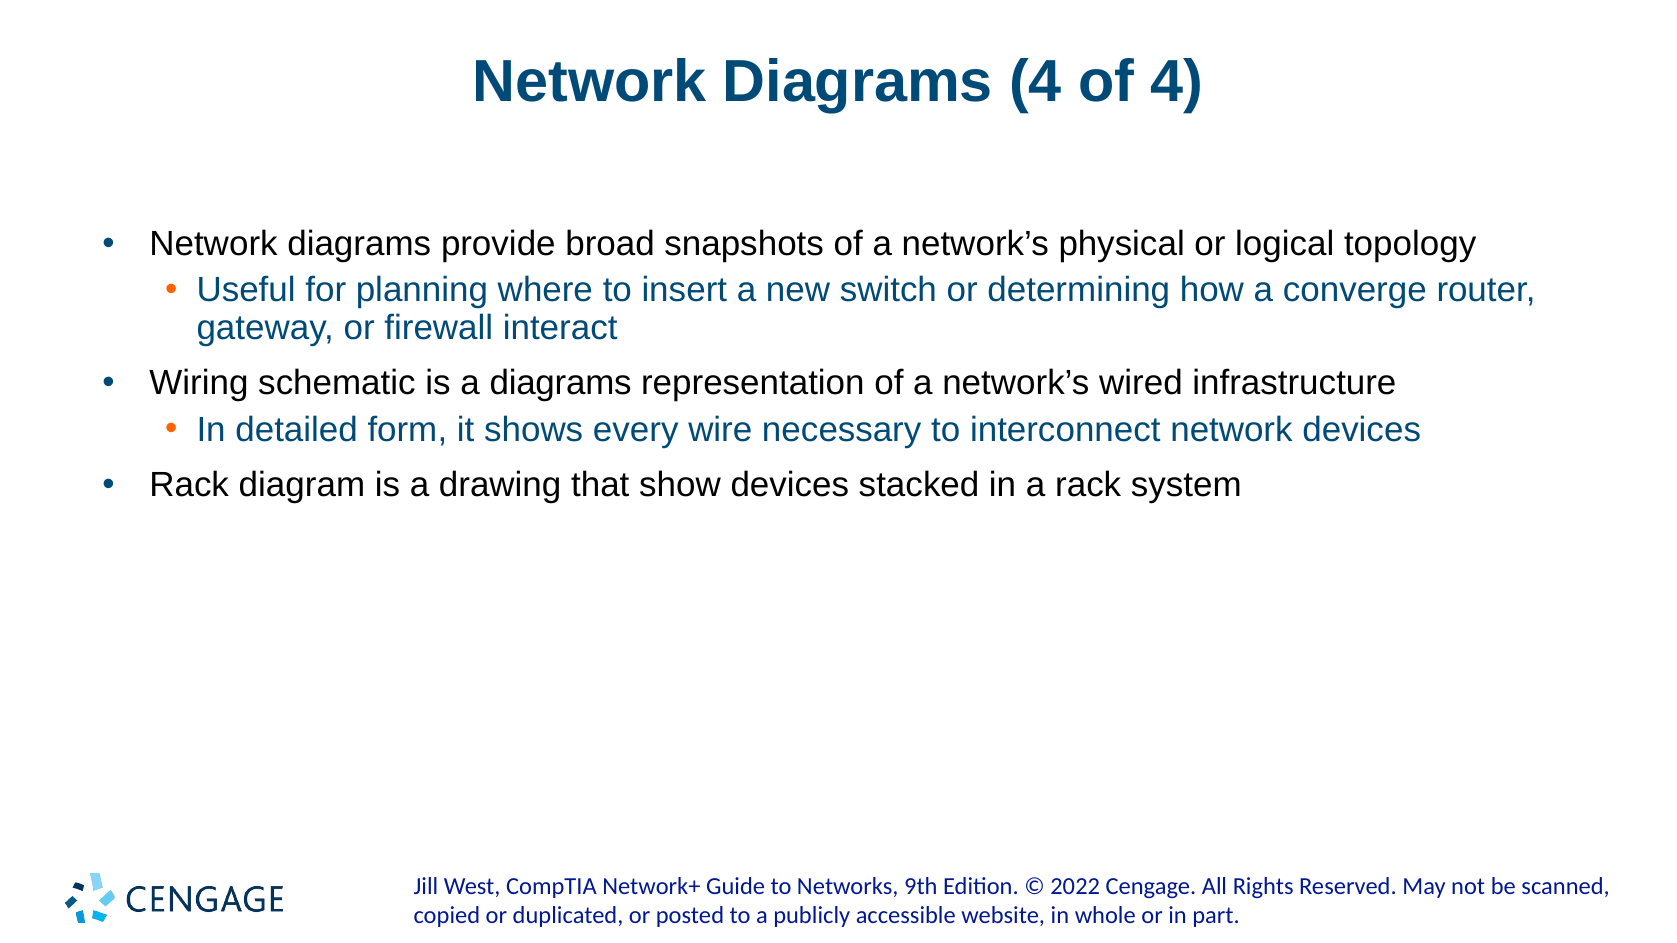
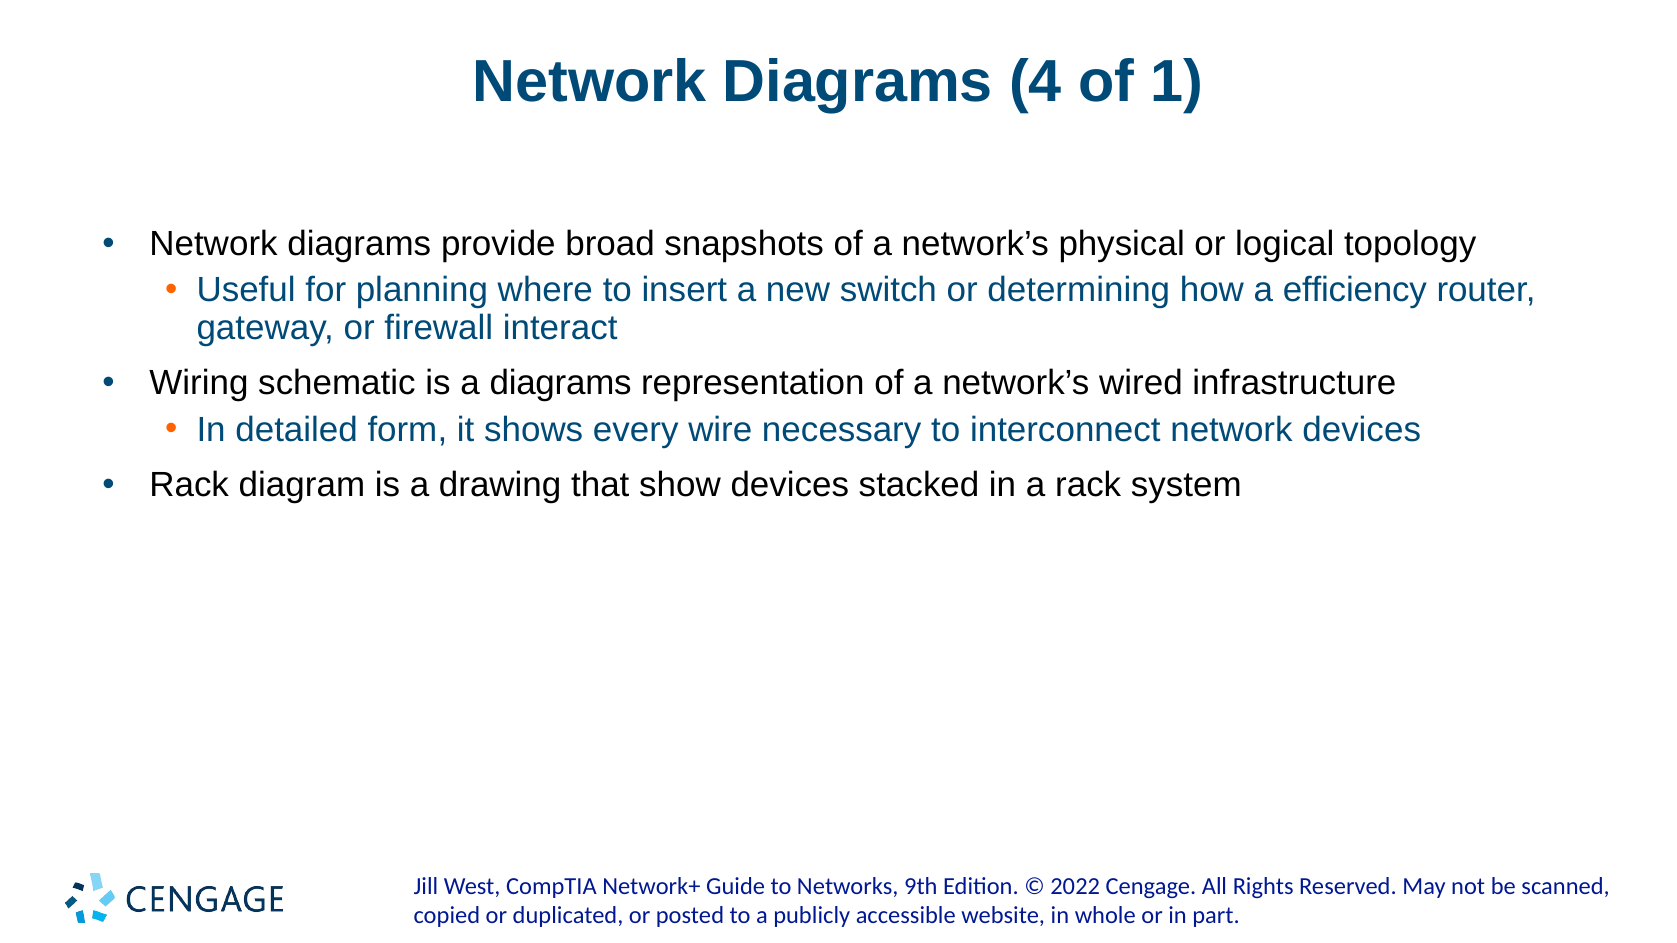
of 4: 4 -> 1
converge: converge -> efficiency
